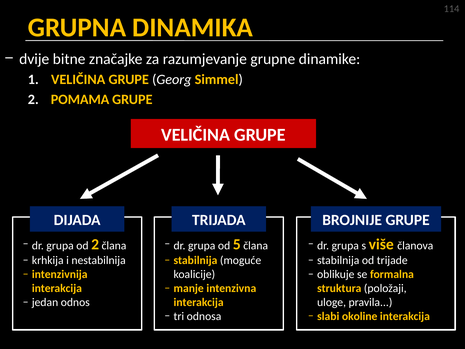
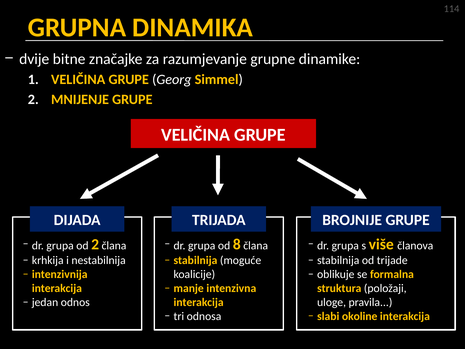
POMAMA: POMAMA -> MNIJENJE
5: 5 -> 8
